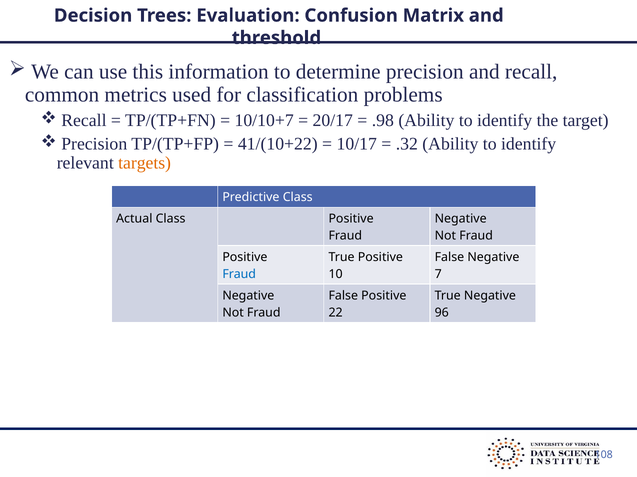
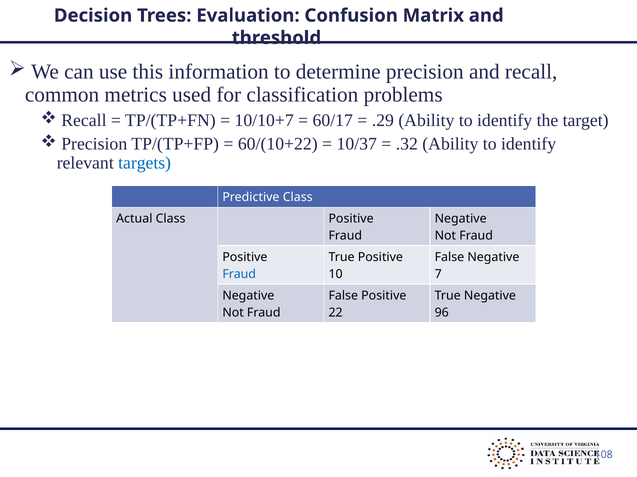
20/17: 20/17 -> 60/17
.98: .98 -> .29
41/(10+22: 41/(10+22 -> 60/(10+22
10/17: 10/17 -> 10/37
targets colour: orange -> blue
